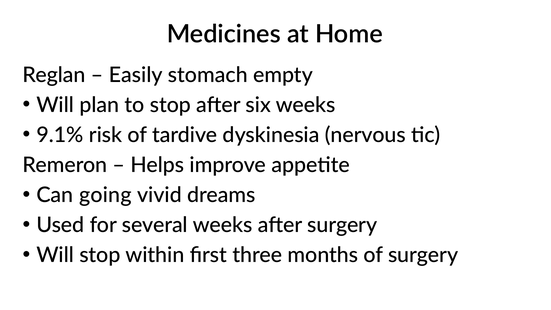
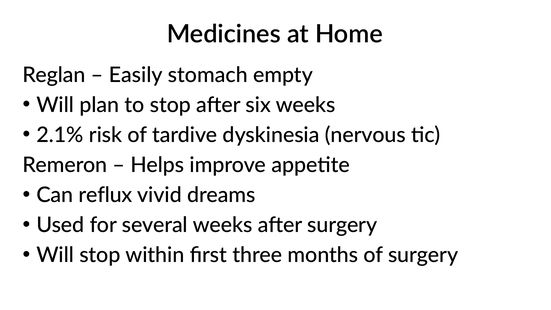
9.1%: 9.1% -> 2.1%
going: going -> reflux
